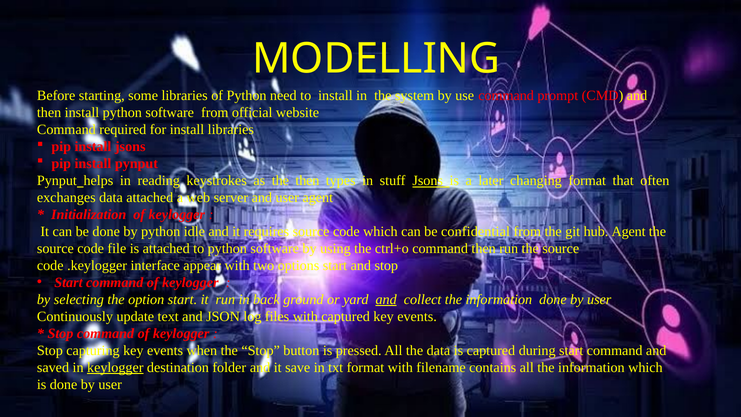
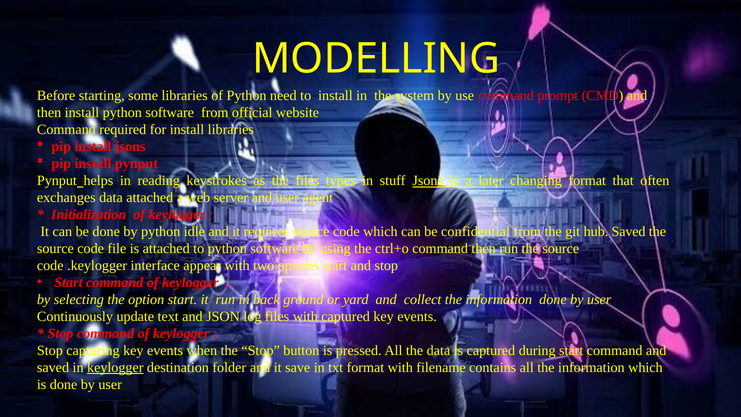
the then: then -> files
hub Agent: Agent -> Saved
and at (386, 299) underline: present -> none
